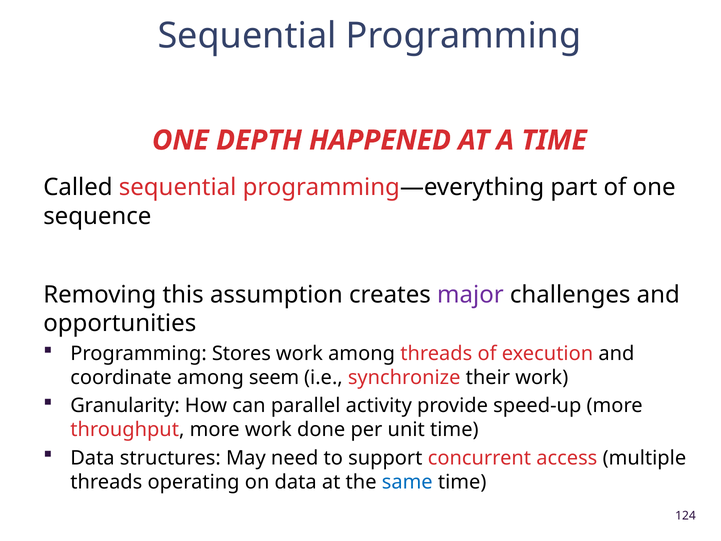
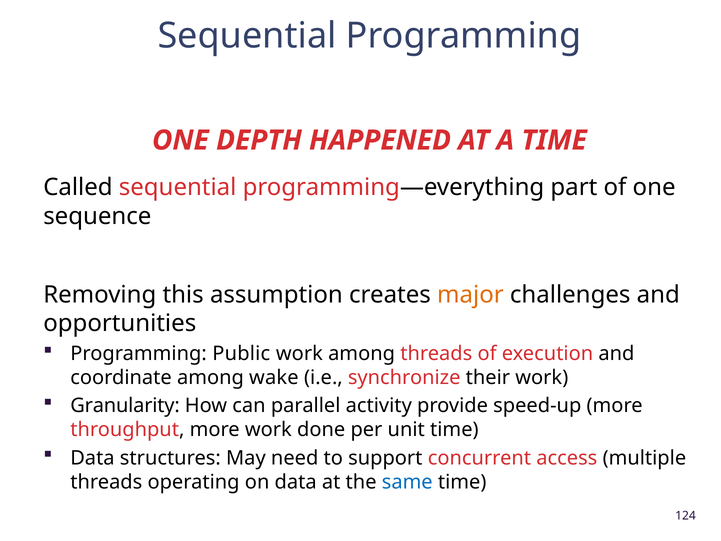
major colour: purple -> orange
Stores: Stores -> Public
seem: seem -> wake
